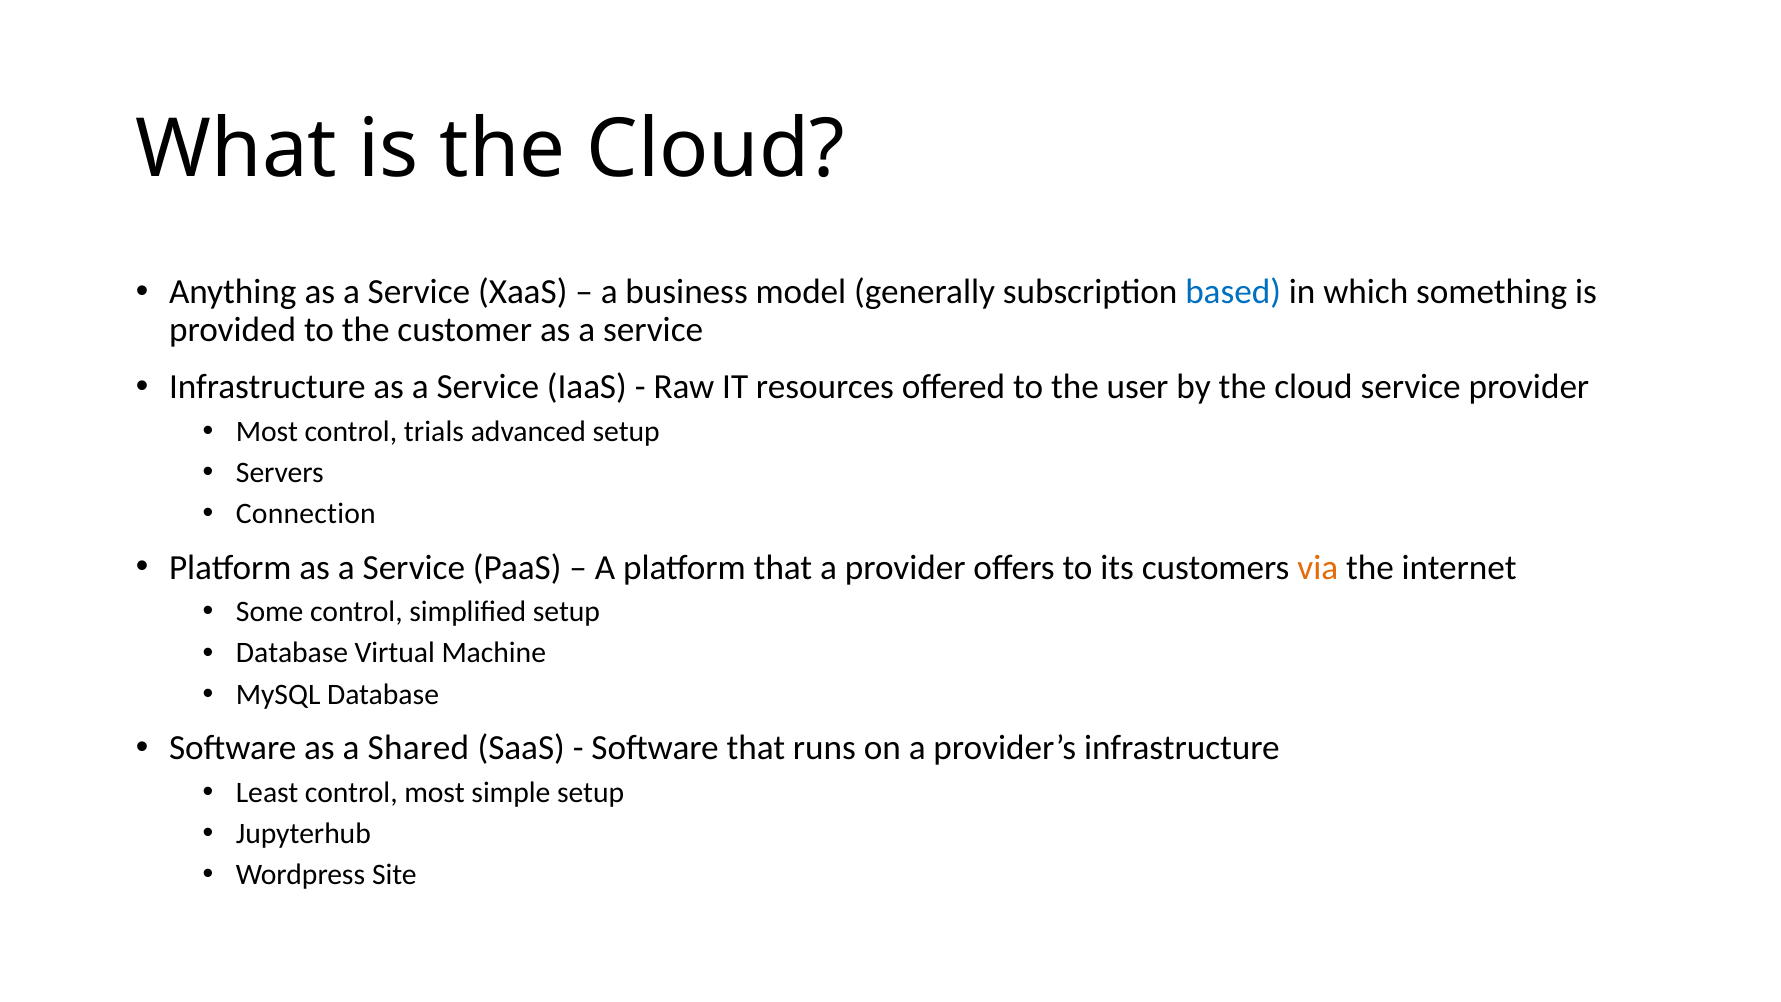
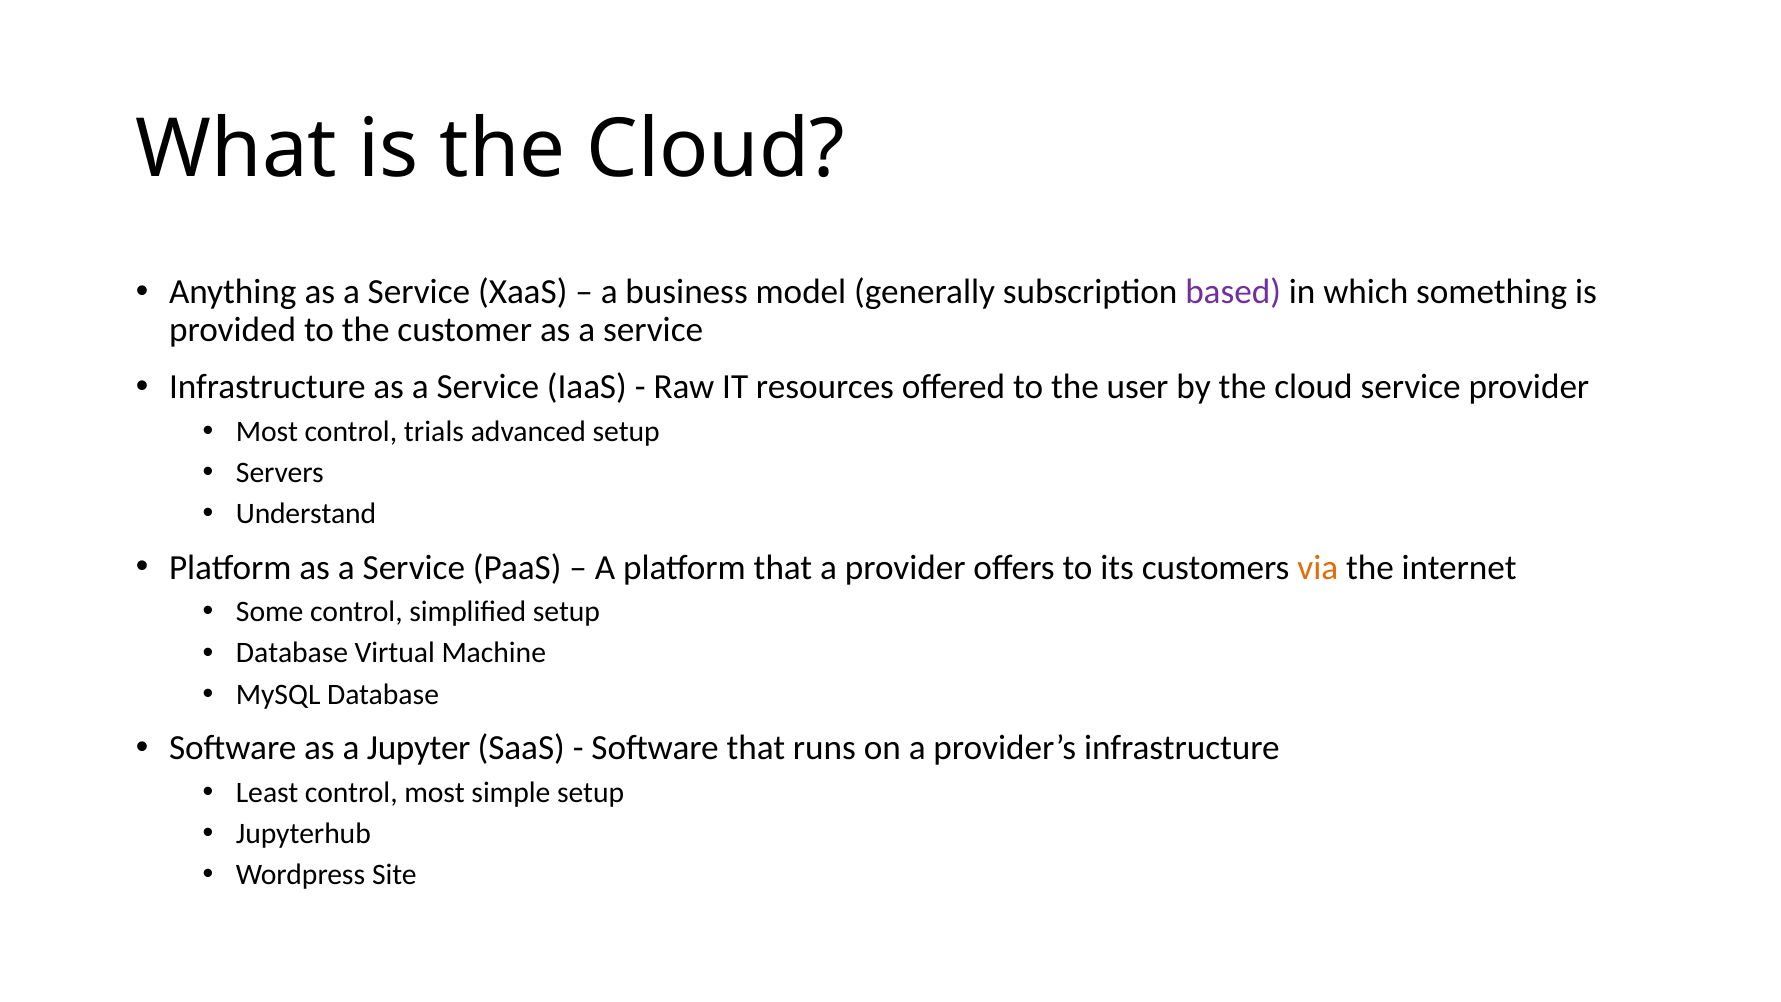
based colour: blue -> purple
Connection: Connection -> Understand
Shared: Shared -> Jupyter
